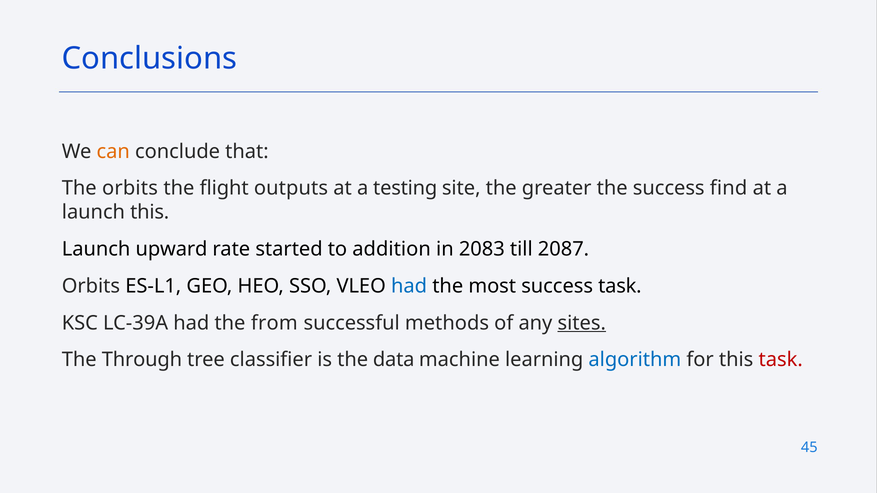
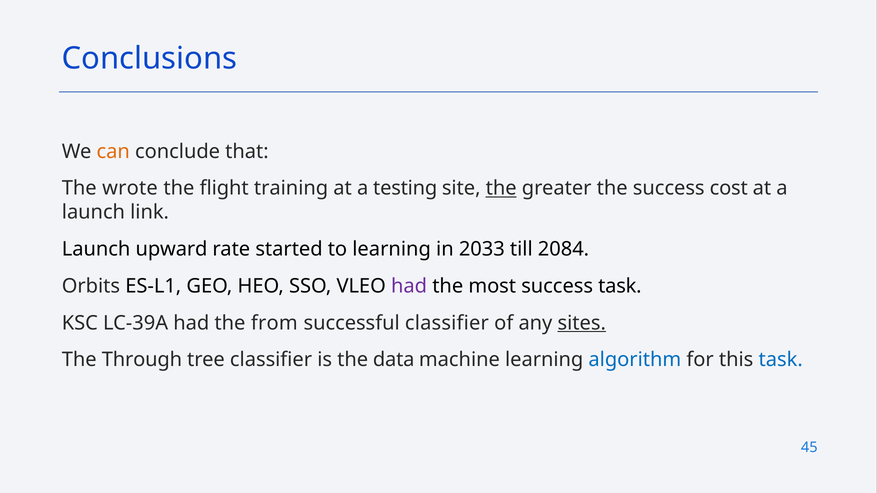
The orbits: orbits -> wrote
outputs: outputs -> training
the at (501, 188) underline: none -> present
find: find -> cost
launch this: this -> link
to addition: addition -> learning
2083: 2083 -> 2033
2087: 2087 -> 2084
had at (409, 286) colour: blue -> purple
successful methods: methods -> classifier
task at (781, 360) colour: red -> blue
